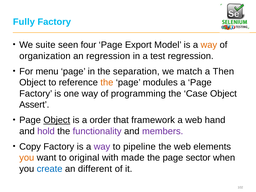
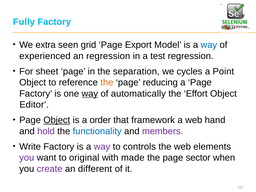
suite: suite -> extra
four: four -> grid
way at (209, 45) colour: orange -> blue
organization: organization -> experienced
menu: menu -> sheet
match: match -> cycles
Then: Then -> Point
modules: modules -> reducing
way at (90, 94) underline: none -> present
programming: programming -> automatically
Case: Case -> Effort
Assert: Assert -> Editor
functionality colour: purple -> blue
Copy: Copy -> Write
pipeline: pipeline -> controls
you at (27, 158) colour: orange -> purple
create colour: blue -> purple
